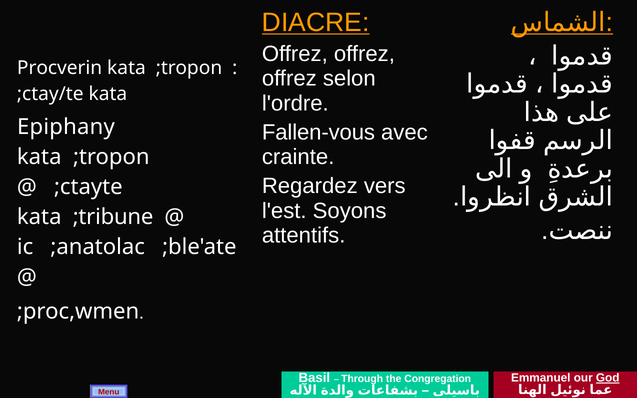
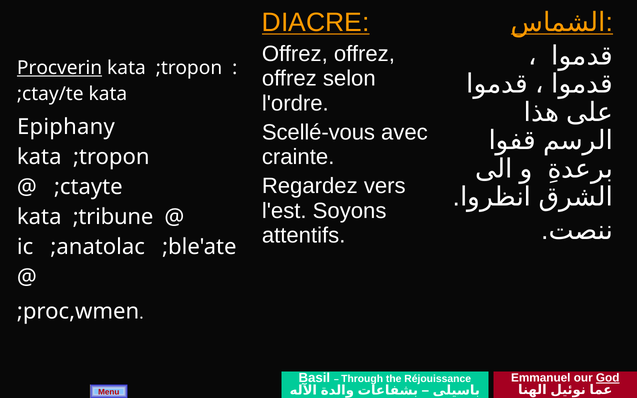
Procverin underline: none -> present
Fallen-vous: Fallen-vous -> Scellé-vous
Congregation: Congregation -> Réjouissance
